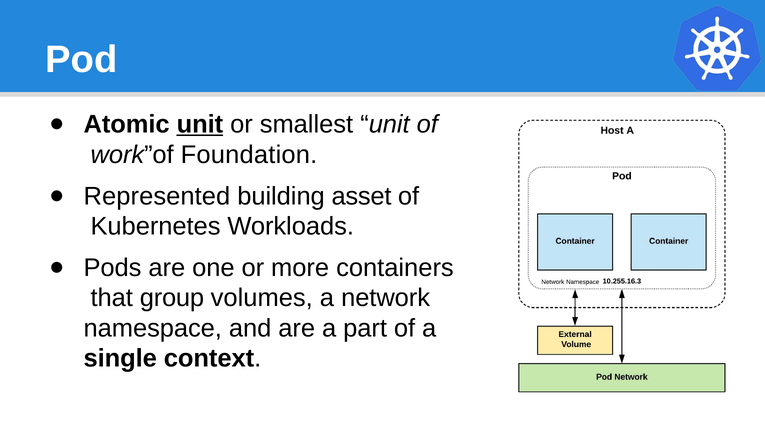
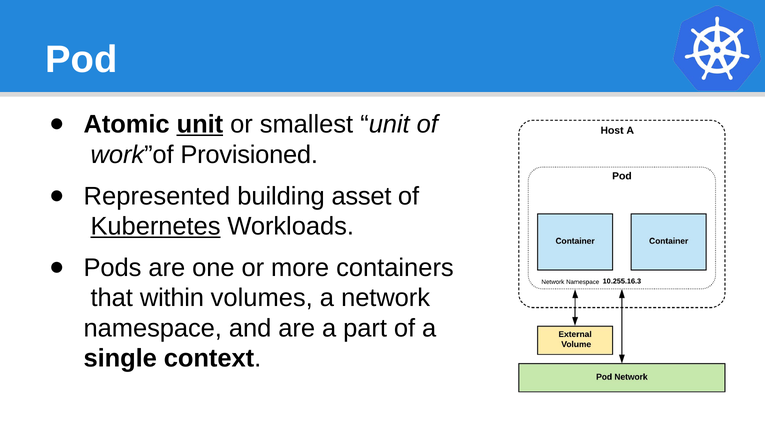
Foundation: Foundation -> Provisioned
Kubernetes underline: none -> present
group: group -> within
